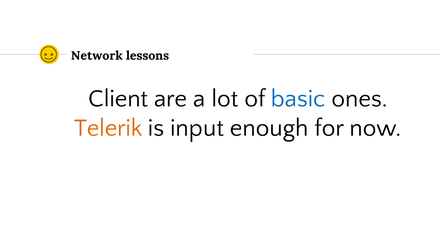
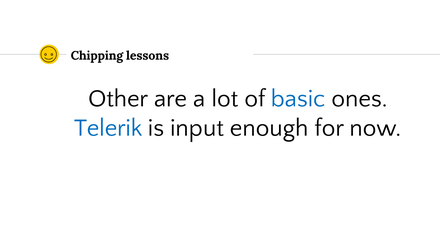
Network: Network -> Chipping
Client: Client -> Other
Telerik colour: orange -> blue
